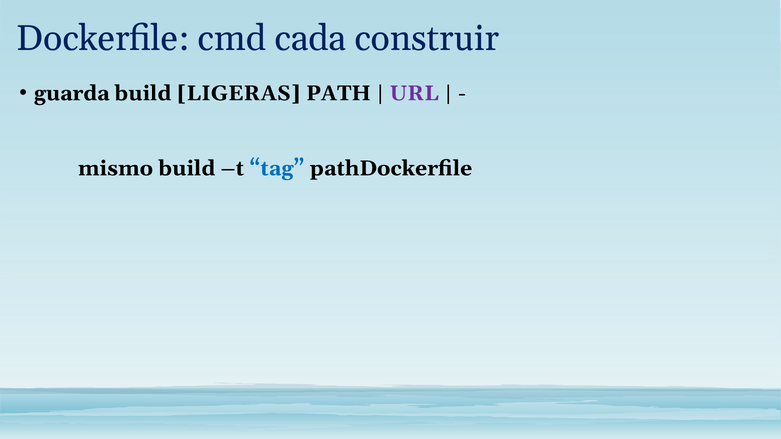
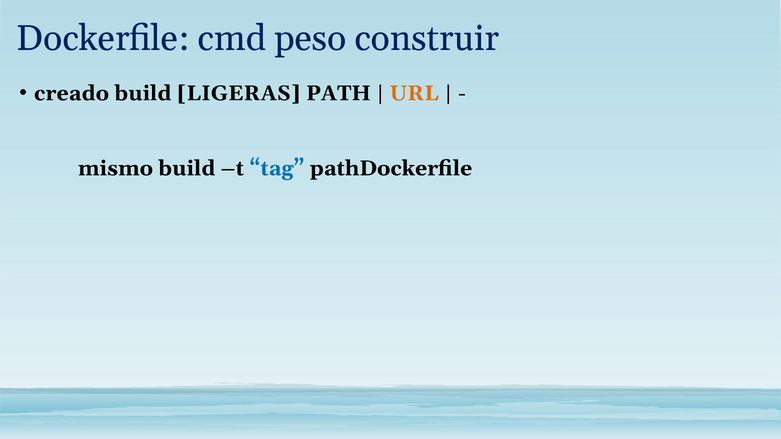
cada: cada -> peso
guarda: guarda -> creado
URL colour: purple -> orange
